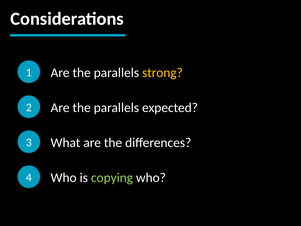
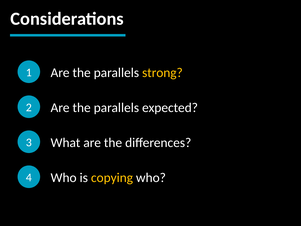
copying colour: light green -> yellow
